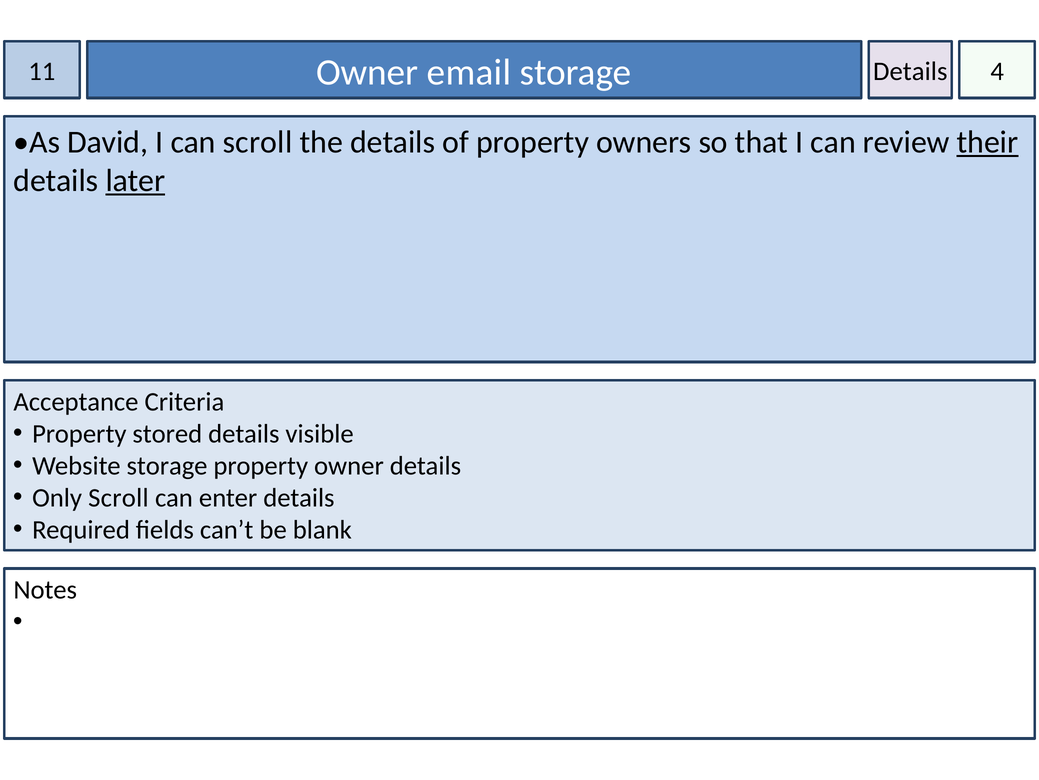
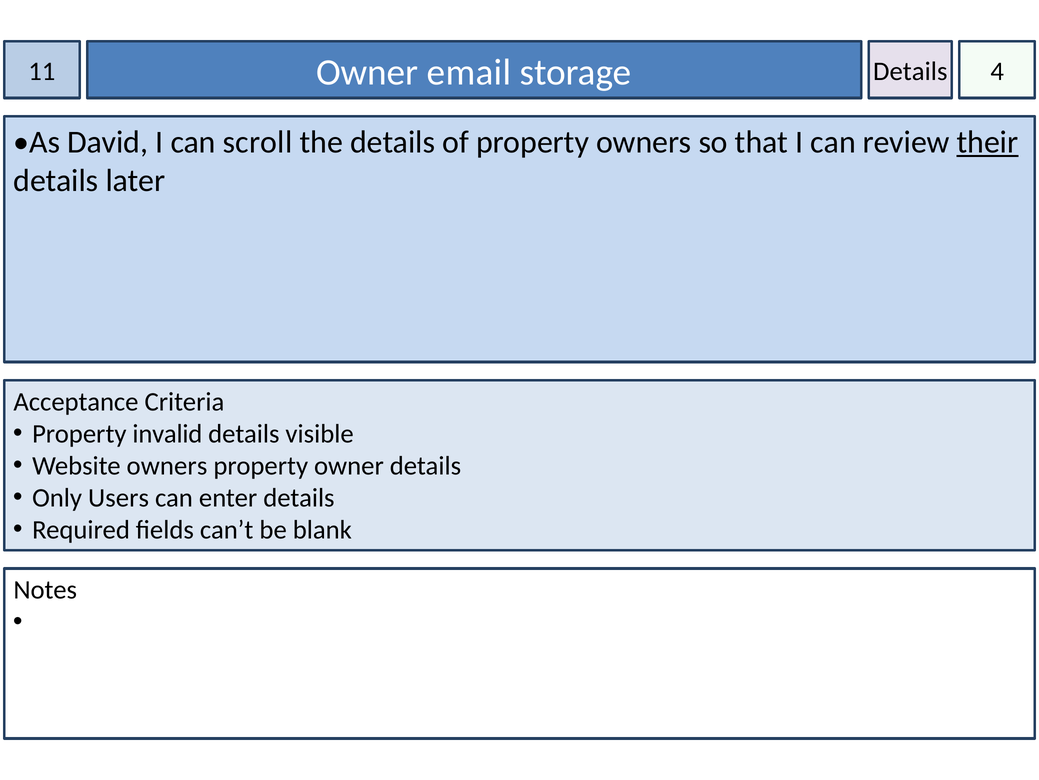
later underline: present -> none
stored: stored -> invalid
Website storage: storage -> owners
Only Scroll: Scroll -> Users
